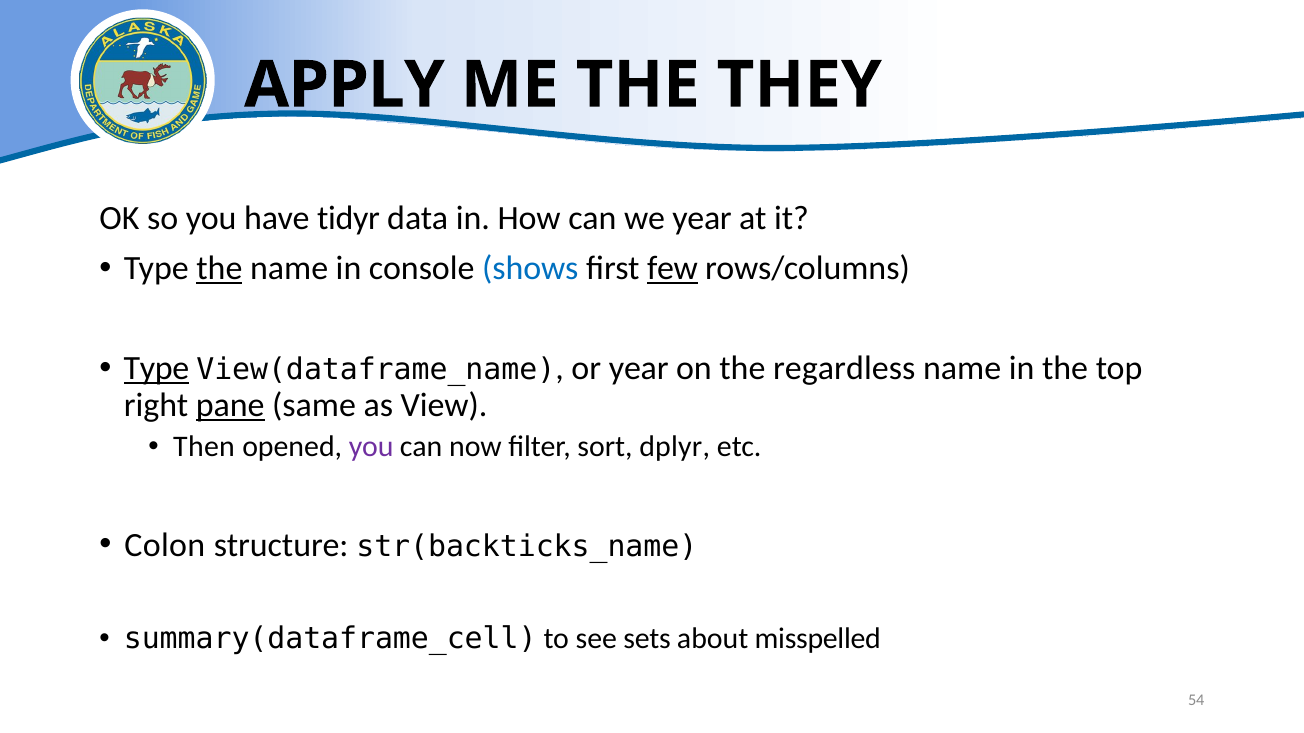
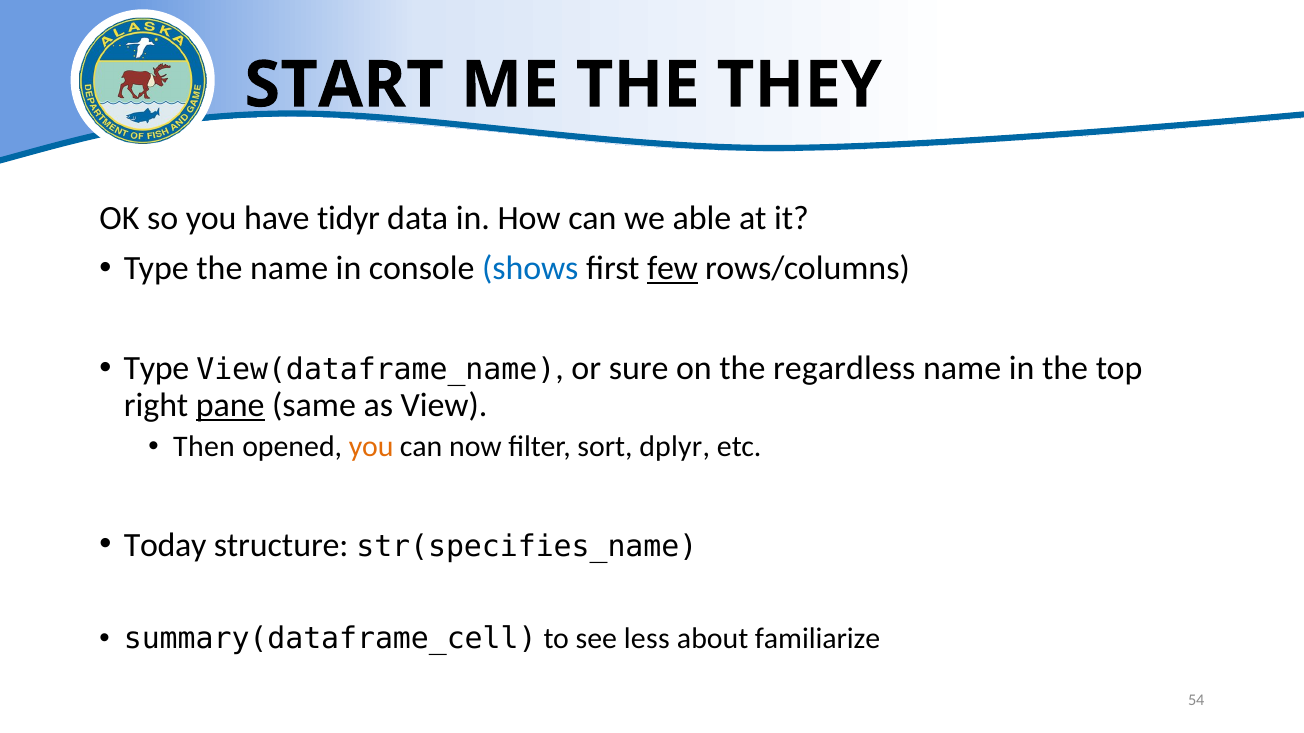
APPLY: APPLY -> START
we year: year -> able
the at (219, 269) underline: present -> none
Type at (157, 369) underline: present -> none
or year: year -> sure
you at (371, 447) colour: purple -> orange
Colon: Colon -> Today
str(backticks_name: str(backticks_name -> str(specifies_name
sets: sets -> less
misspelled: misspelled -> familiarize
